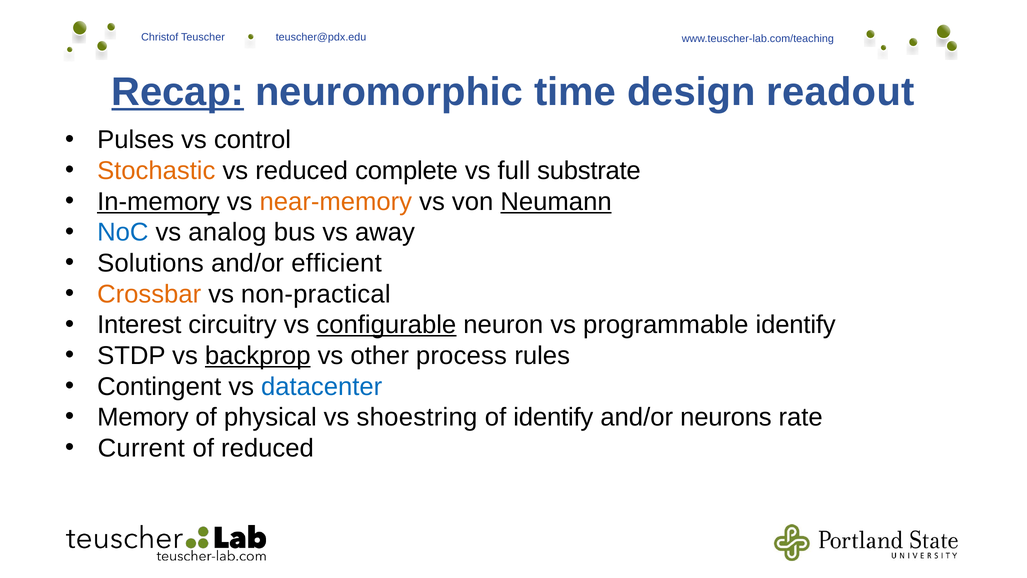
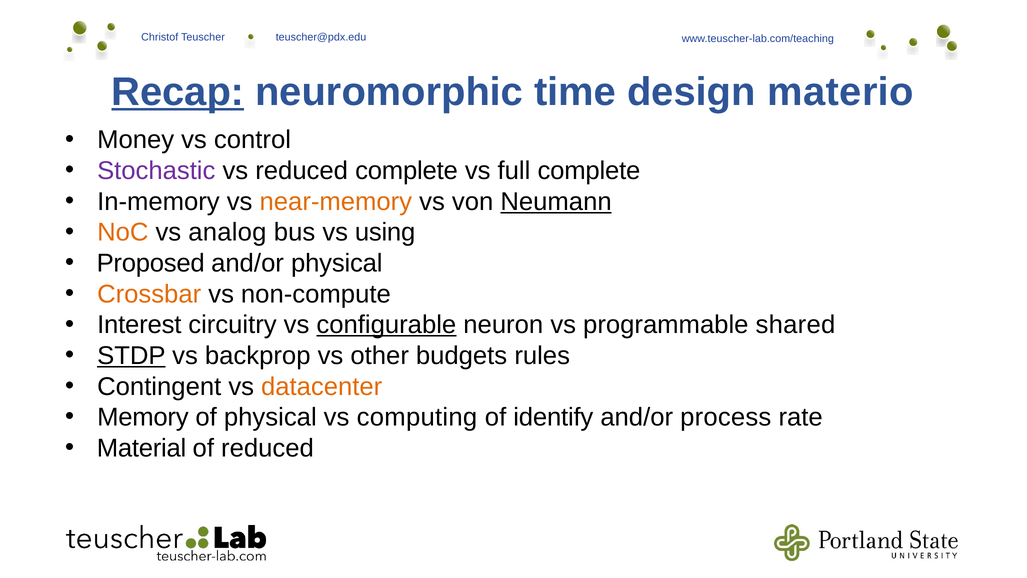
readout: readout -> materio
Pulses: Pulses -> Money
Stochastic colour: orange -> purple
full substrate: substrate -> complete
In-memory underline: present -> none
NoC colour: blue -> orange
away: away -> using
Solutions: Solutions -> Proposed
and/or efficient: efficient -> physical
non-practical: non-practical -> non-compute
programmable identify: identify -> shared
STDP underline: none -> present
backprop underline: present -> none
process: process -> budgets
datacenter colour: blue -> orange
shoestring: shoestring -> computing
neurons: neurons -> process
Current: Current -> Material
